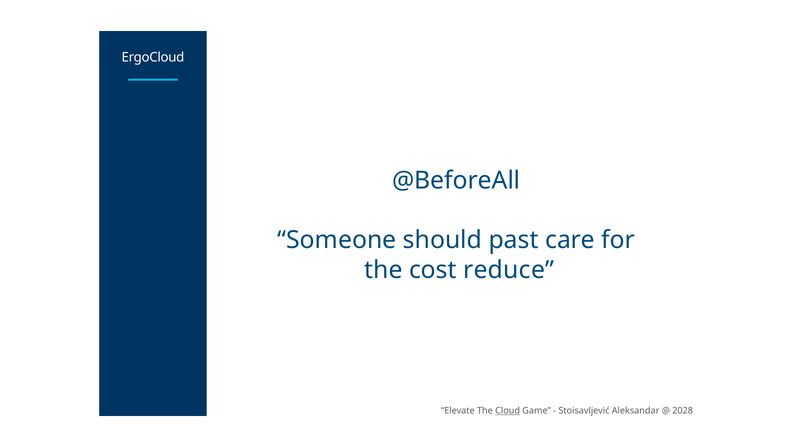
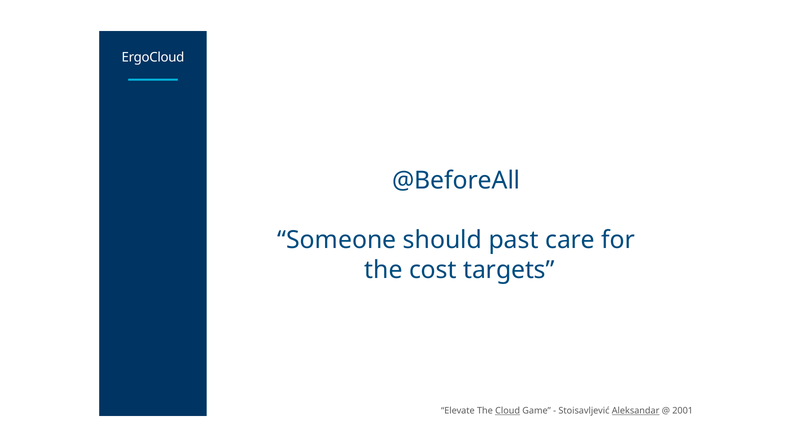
reduce: reduce -> targets
Aleksandar underline: none -> present
2028: 2028 -> 2001
